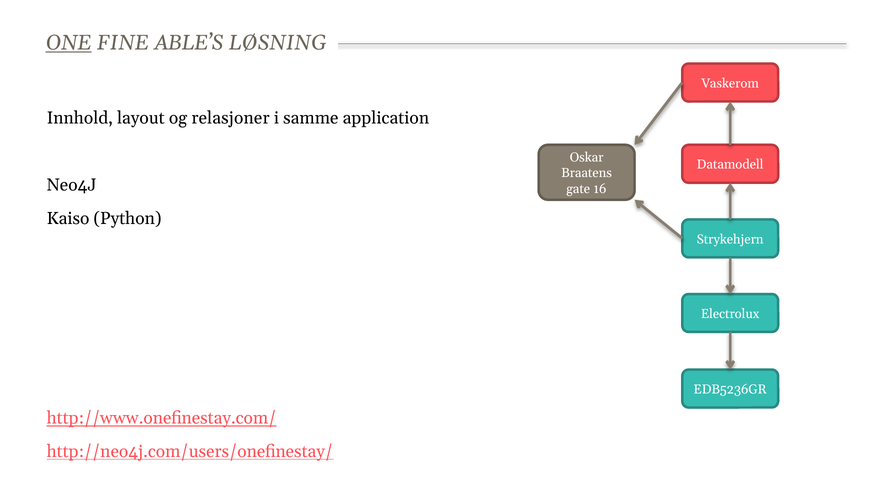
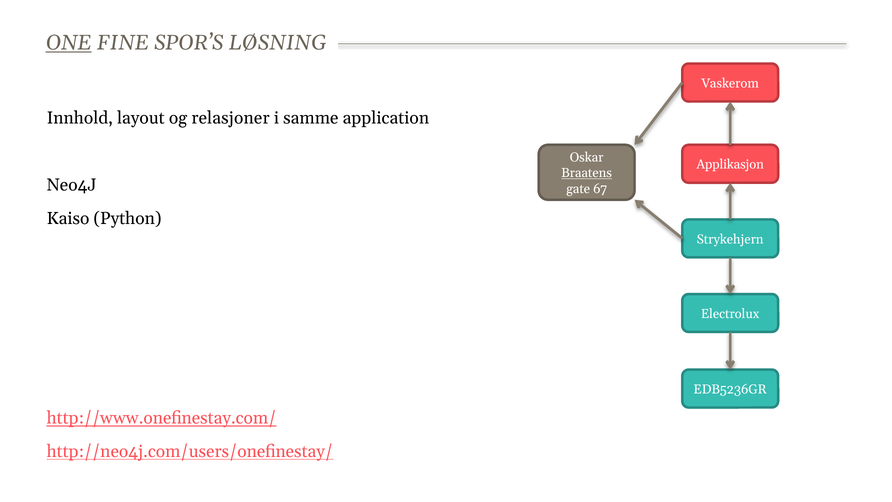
ABLE’S: ABLE’S -> SPOR’S
Datamodell: Datamodell -> Applikasjon
Braatens underline: none -> present
16: 16 -> 67
